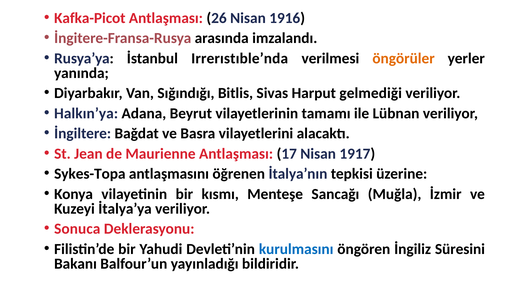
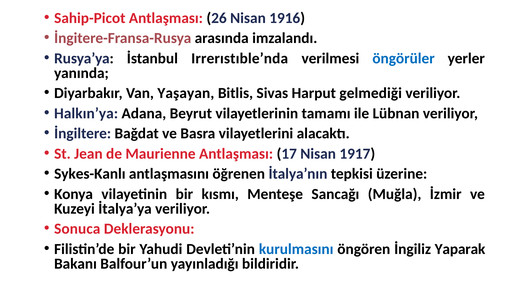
Kafka-Picot: Kafka-Picot -> Sahip-Picot
öngörüler colour: orange -> blue
Sığındığı: Sığındığı -> Yaşayan
Sykes-Topa: Sykes-Topa -> Sykes-Kanlı
Süresini: Süresini -> Yaparak
